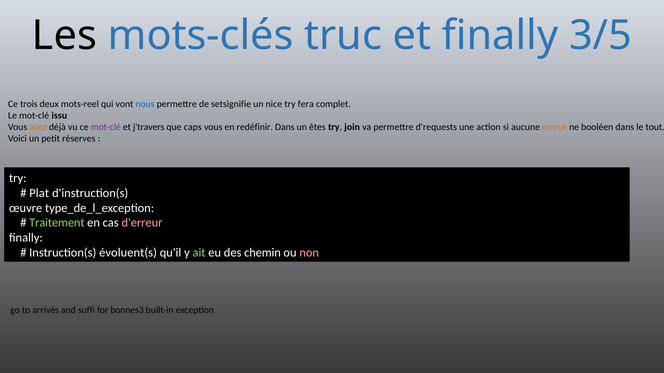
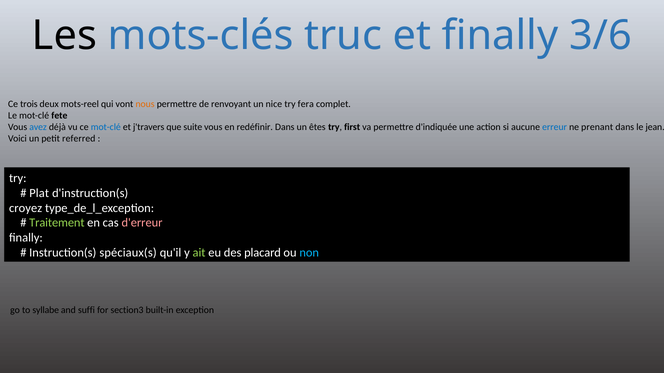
3/5: 3/5 -> 3/6
nous colour: blue -> orange
setsignifie: setsignifie -> renvoyant
issu: issu -> fete
avez colour: orange -> blue
mot-clé at (106, 127) colour: purple -> blue
caps: caps -> suite
join: join -> first
d'requests: d'requests -> d'indiquée
erreur colour: orange -> blue
booléen: booléen -> prenant
tout: tout -> jean
réserves: réserves -> referred
œuvre: œuvre -> croyez
évoluent(s: évoluent(s -> spéciaux(s
chemin: chemin -> placard
non colour: pink -> light blue
arrivés: arrivés -> syllabe
bonnes3: bonnes3 -> section3
